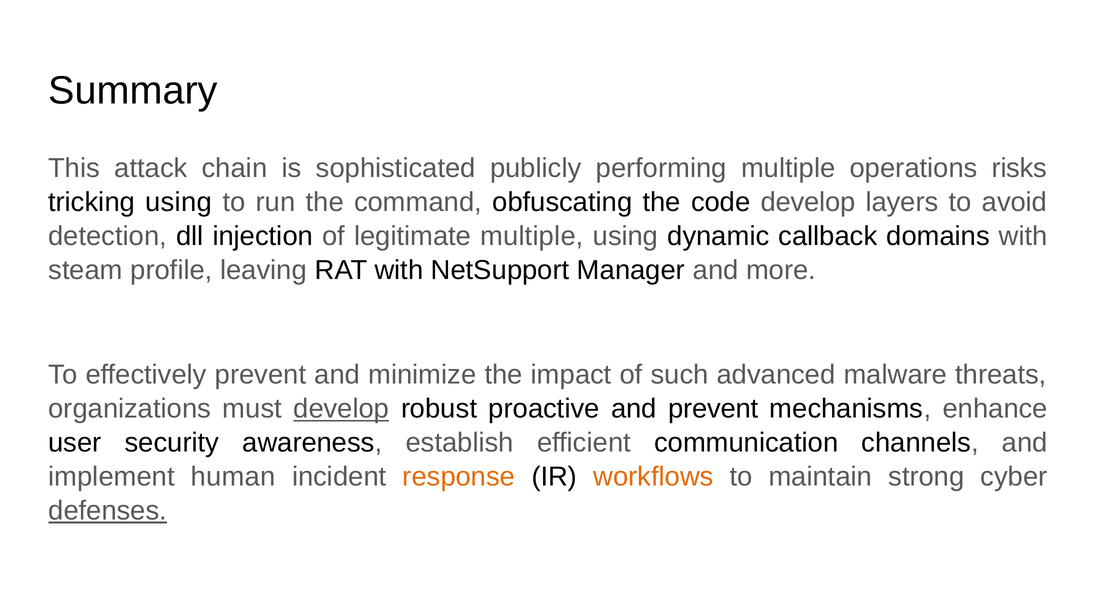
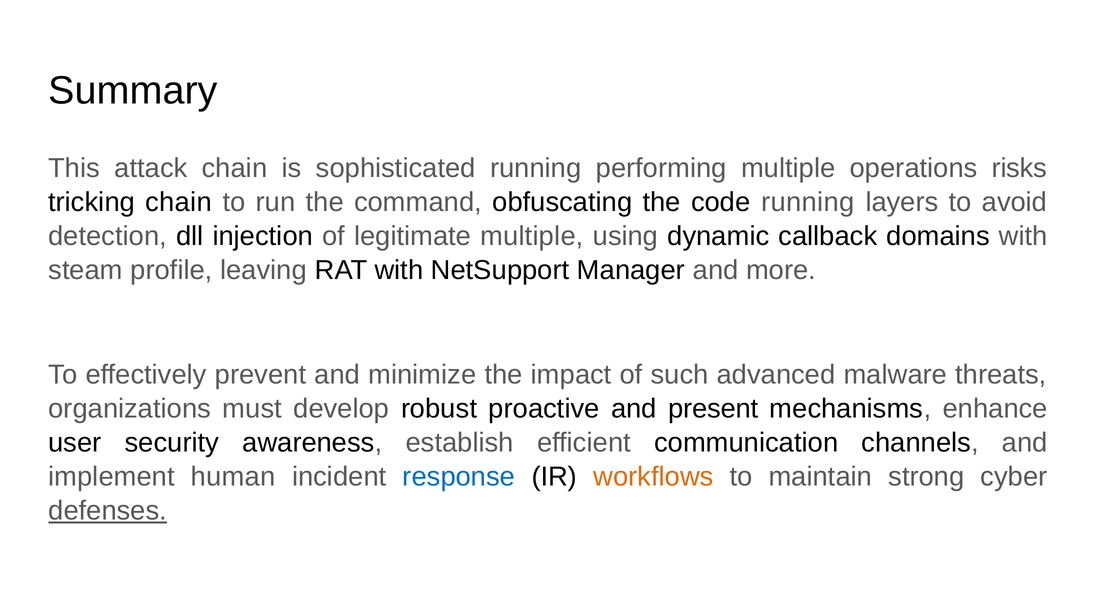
sophisticated publicly: publicly -> running
tricking using: using -> chain
code develop: develop -> running
develop at (341, 409) underline: present -> none
and prevent: prevent -> present
response colour: orange -> blue
